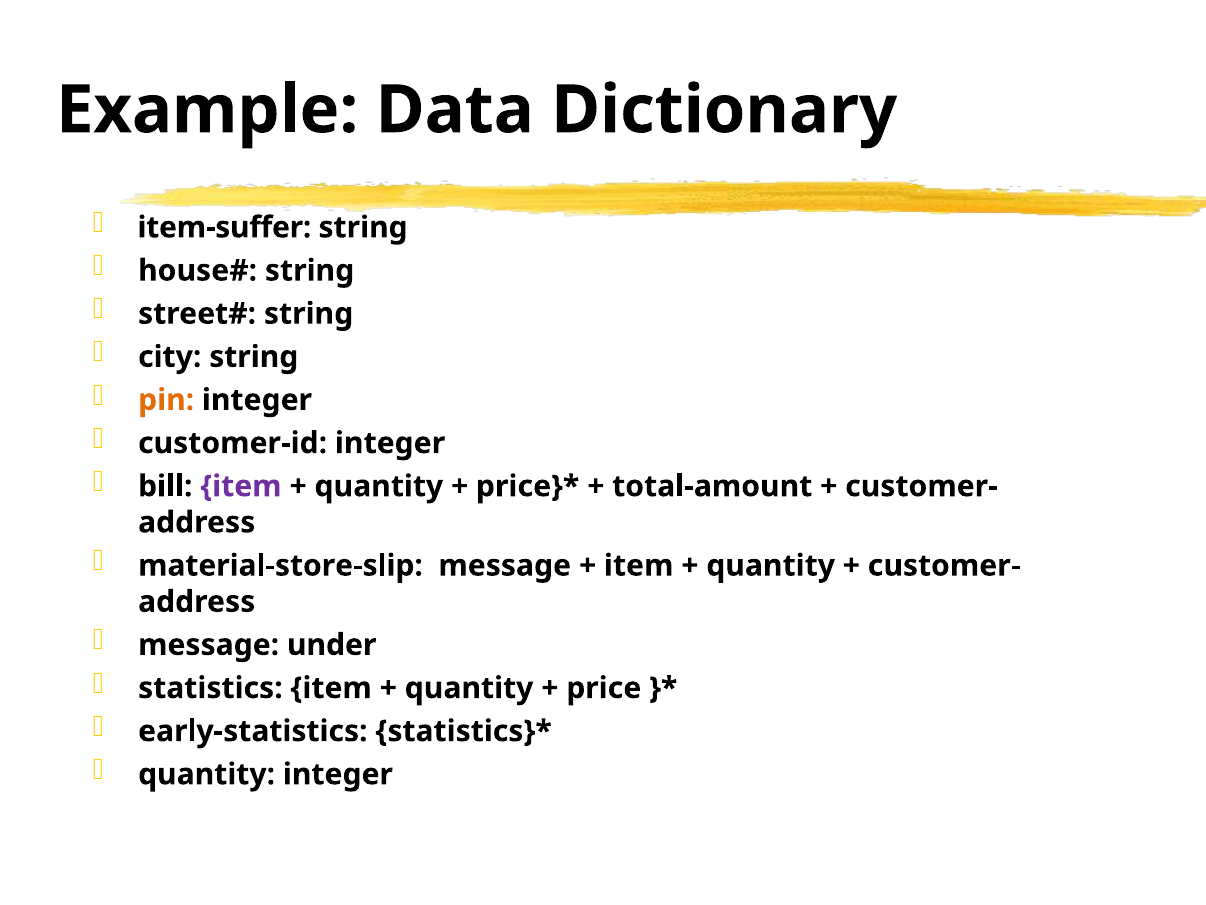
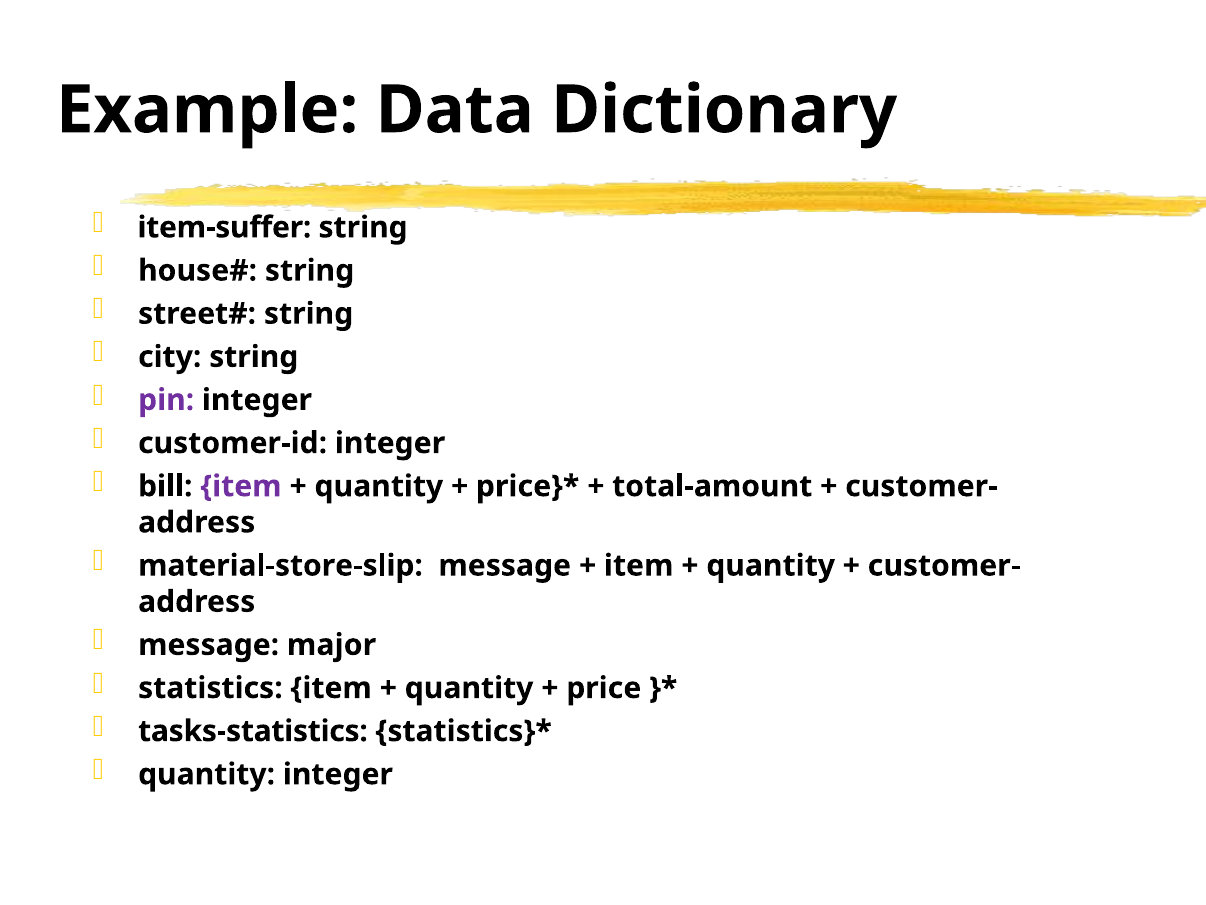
pin colour: orange -> purple
under: under -> major
early-statistics: early-statistics -> tasks-statistics
